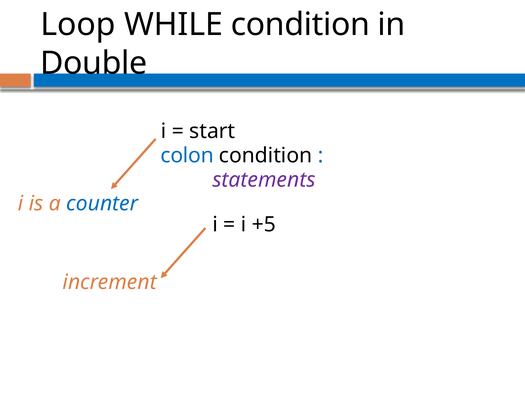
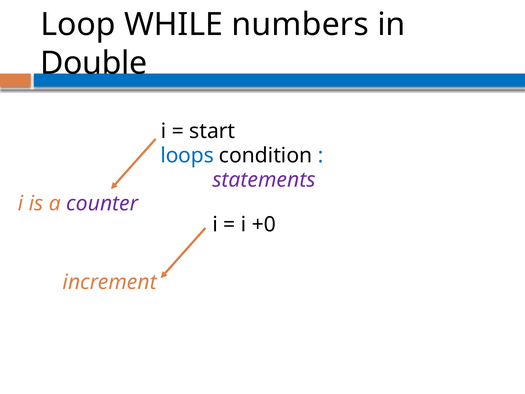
WHILE condition: condition -> numbers
colon: colon -> loops
counter colour: blue -> purple
+5: +5 -> +0
